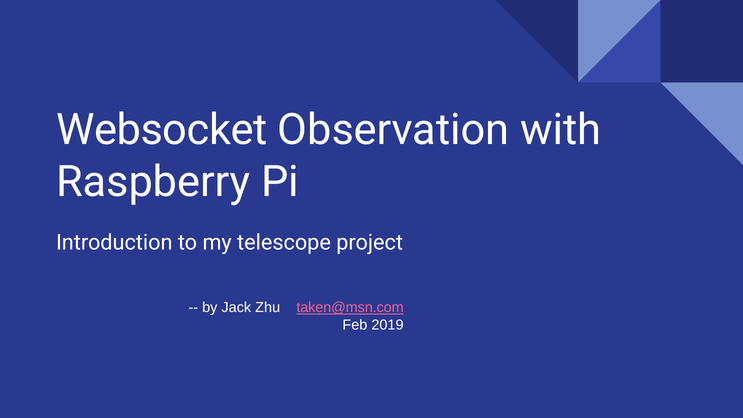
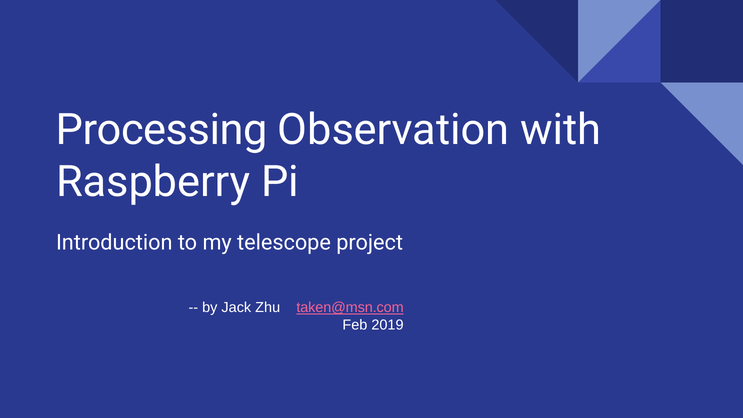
Websocket: Websocket -> Processing
